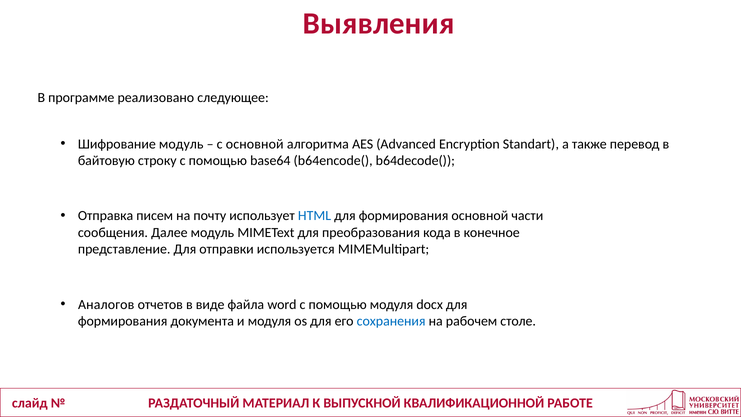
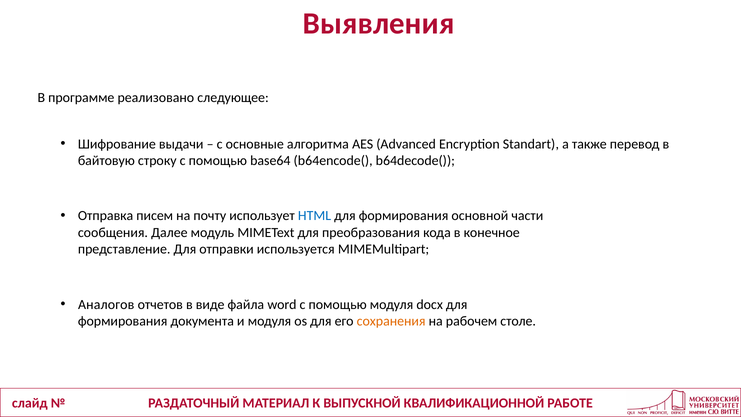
Шифрование модуль: модуль -> выдачи
с основной: основной -> основные
сохранения colour: blue -> orange
